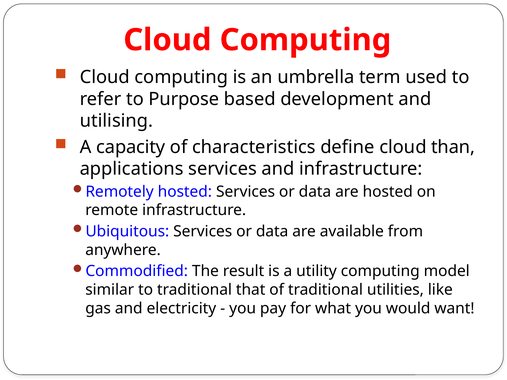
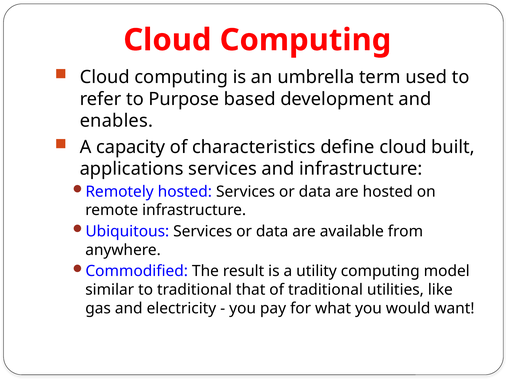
utilising: utilising -> enables
than: than -> built
